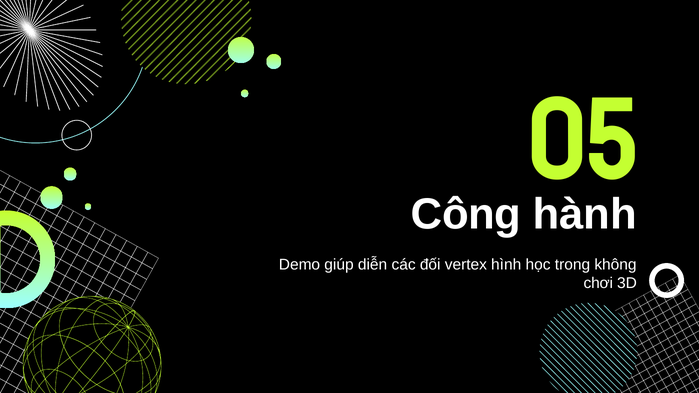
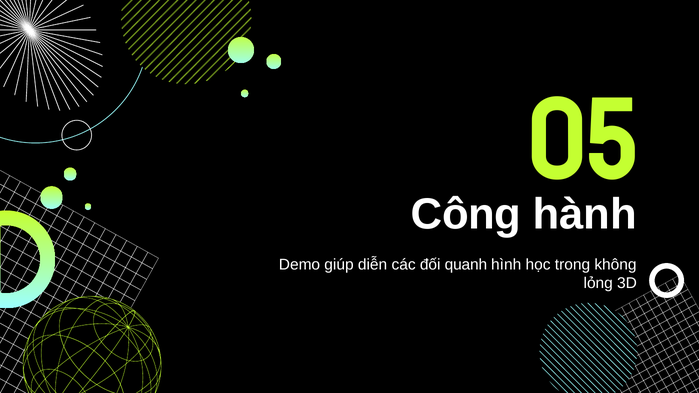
vertex: vertex -> quanh
chơi: chơi -> lỏng
